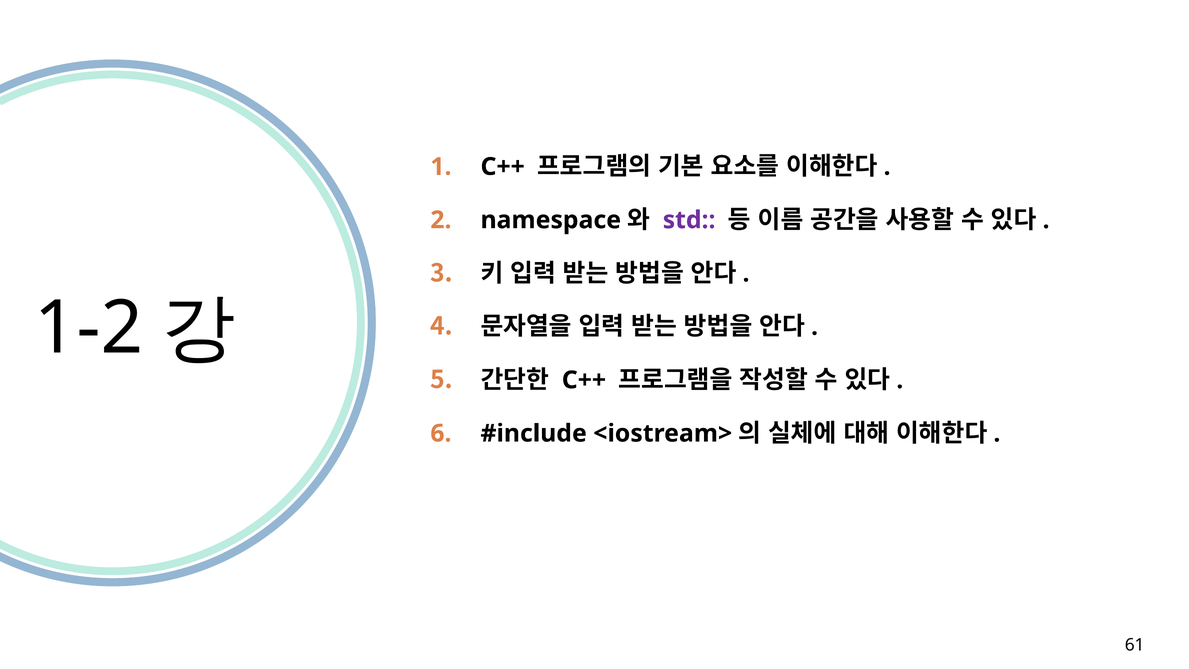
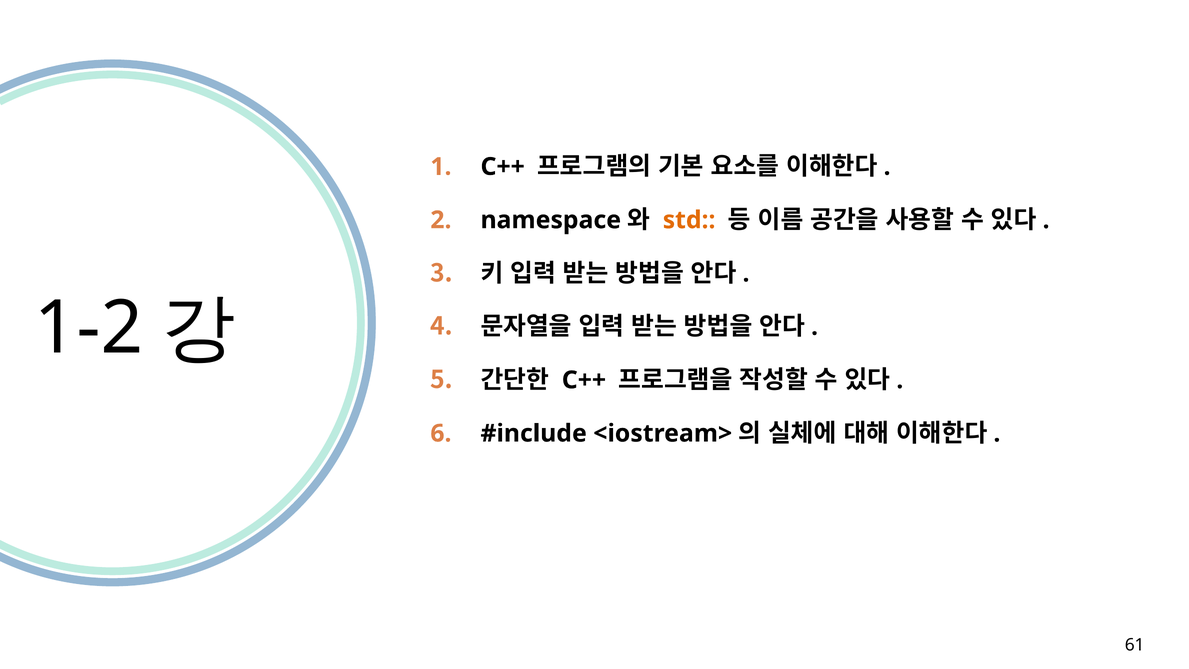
std colour: purple -> orange
